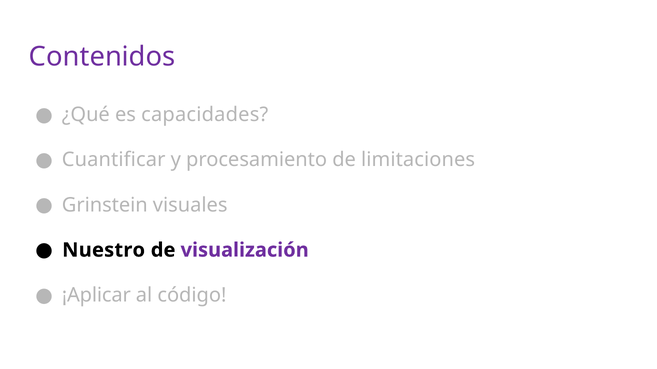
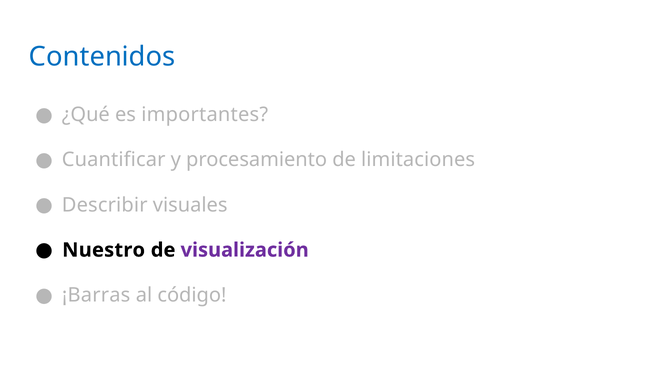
Contenidos colour: purple -> blue
capacidades: capacidades -> importantes
Grinstein: Grinstein -> Describir
¡Aplicar: ¡Aplicar -> ¡Barras
